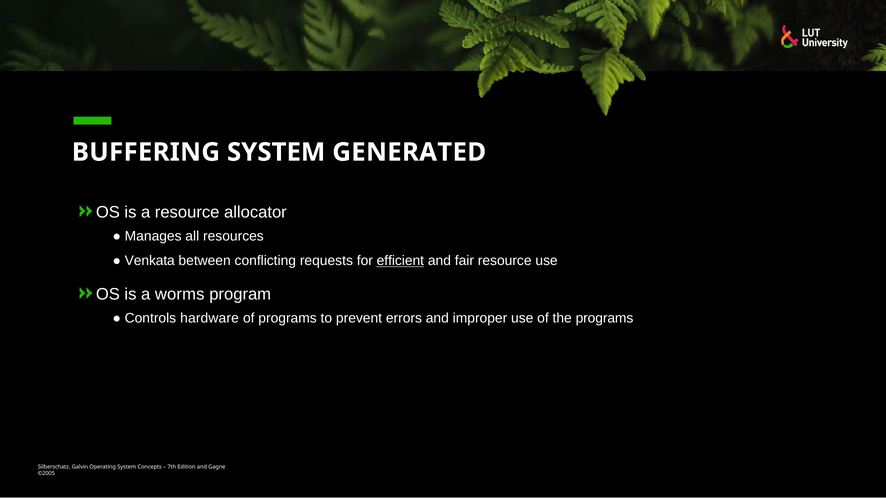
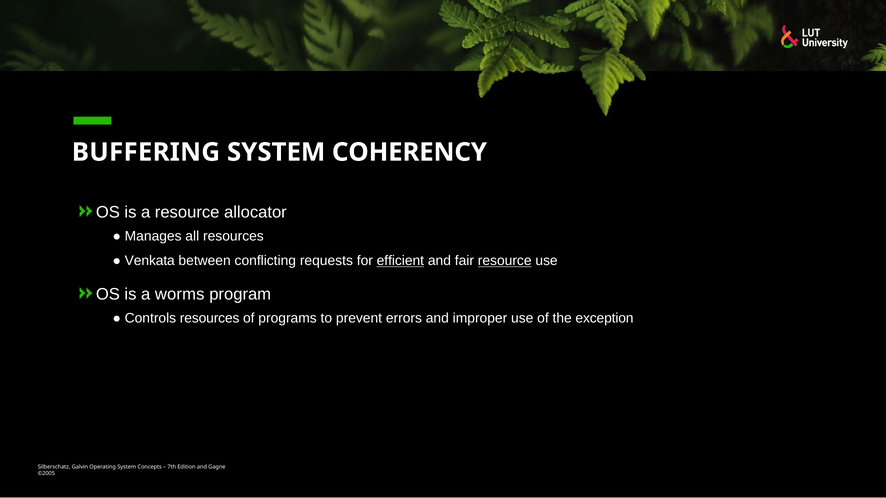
GENERATED: GENERATED -> COHERENCY
resource at (505, 261) underline: none -> present
Controls hardware: hardware -> resources
the programs: programs -> exception
